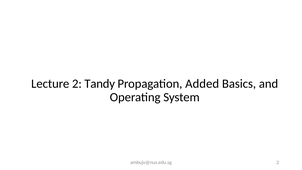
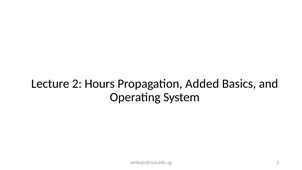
Tandy: Tandy -> Hours
